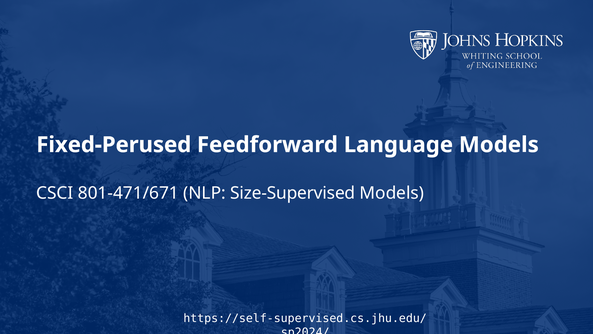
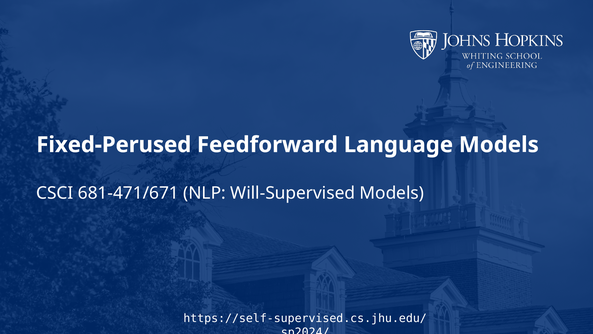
801-471/671: 801-471/671 -> 681-471/671
Size-Supervised: Size-Supervised -> Will-Supervised
